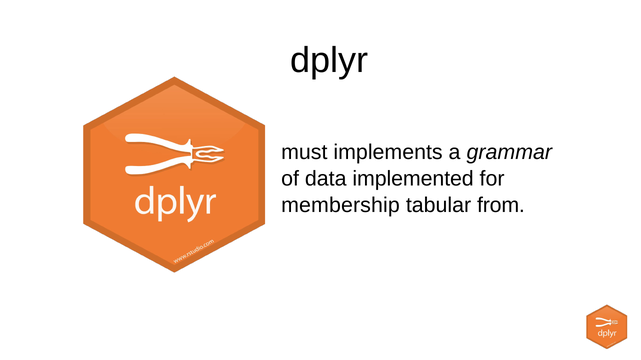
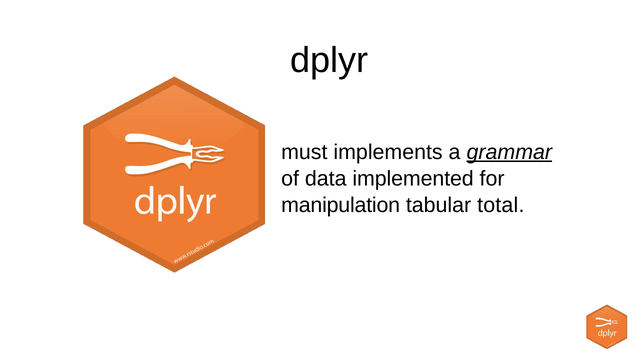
grammar underline: none -> present
membership: membership -> manipulation
from: from -> total
